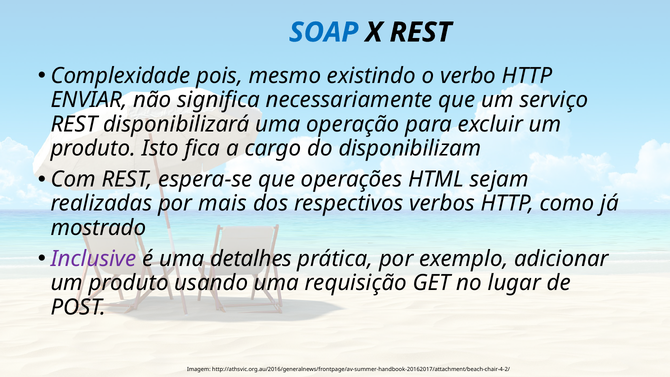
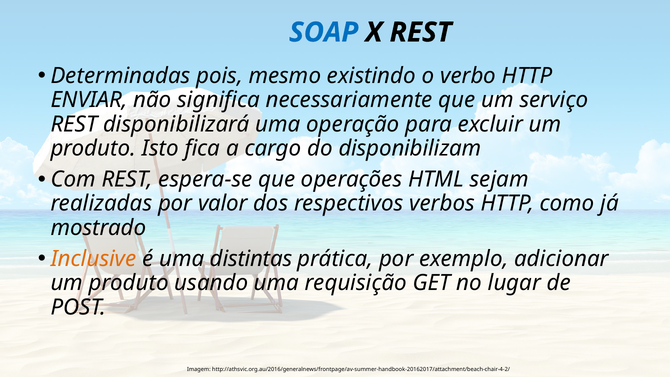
Complexidade: Complexidade -> Determinadas
mais: mais -> valor
Inclusive colour: purple -> orange
detalhes: detalhes -> distintas
